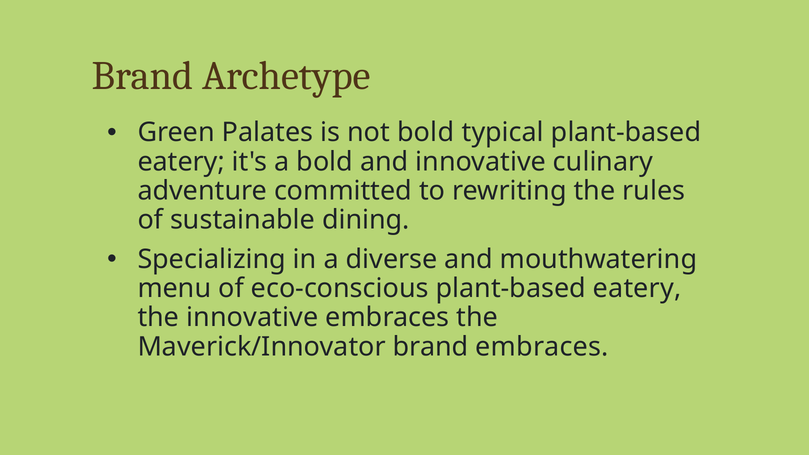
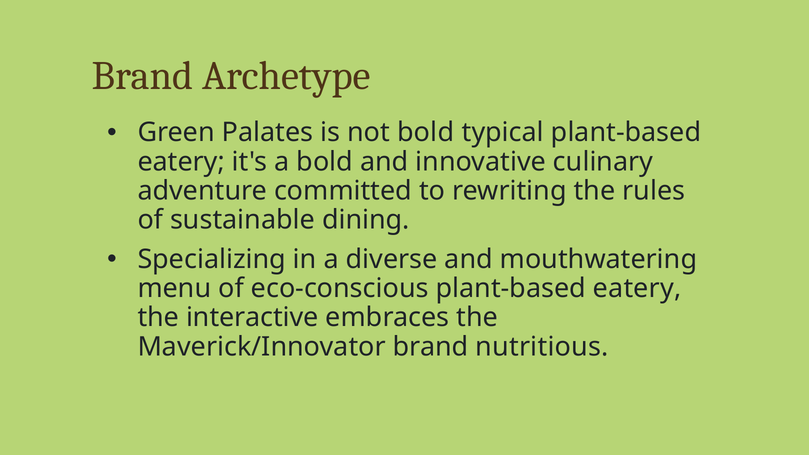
the innovative: innovative -> interactive
brand embraces: embraces -> nutritious
